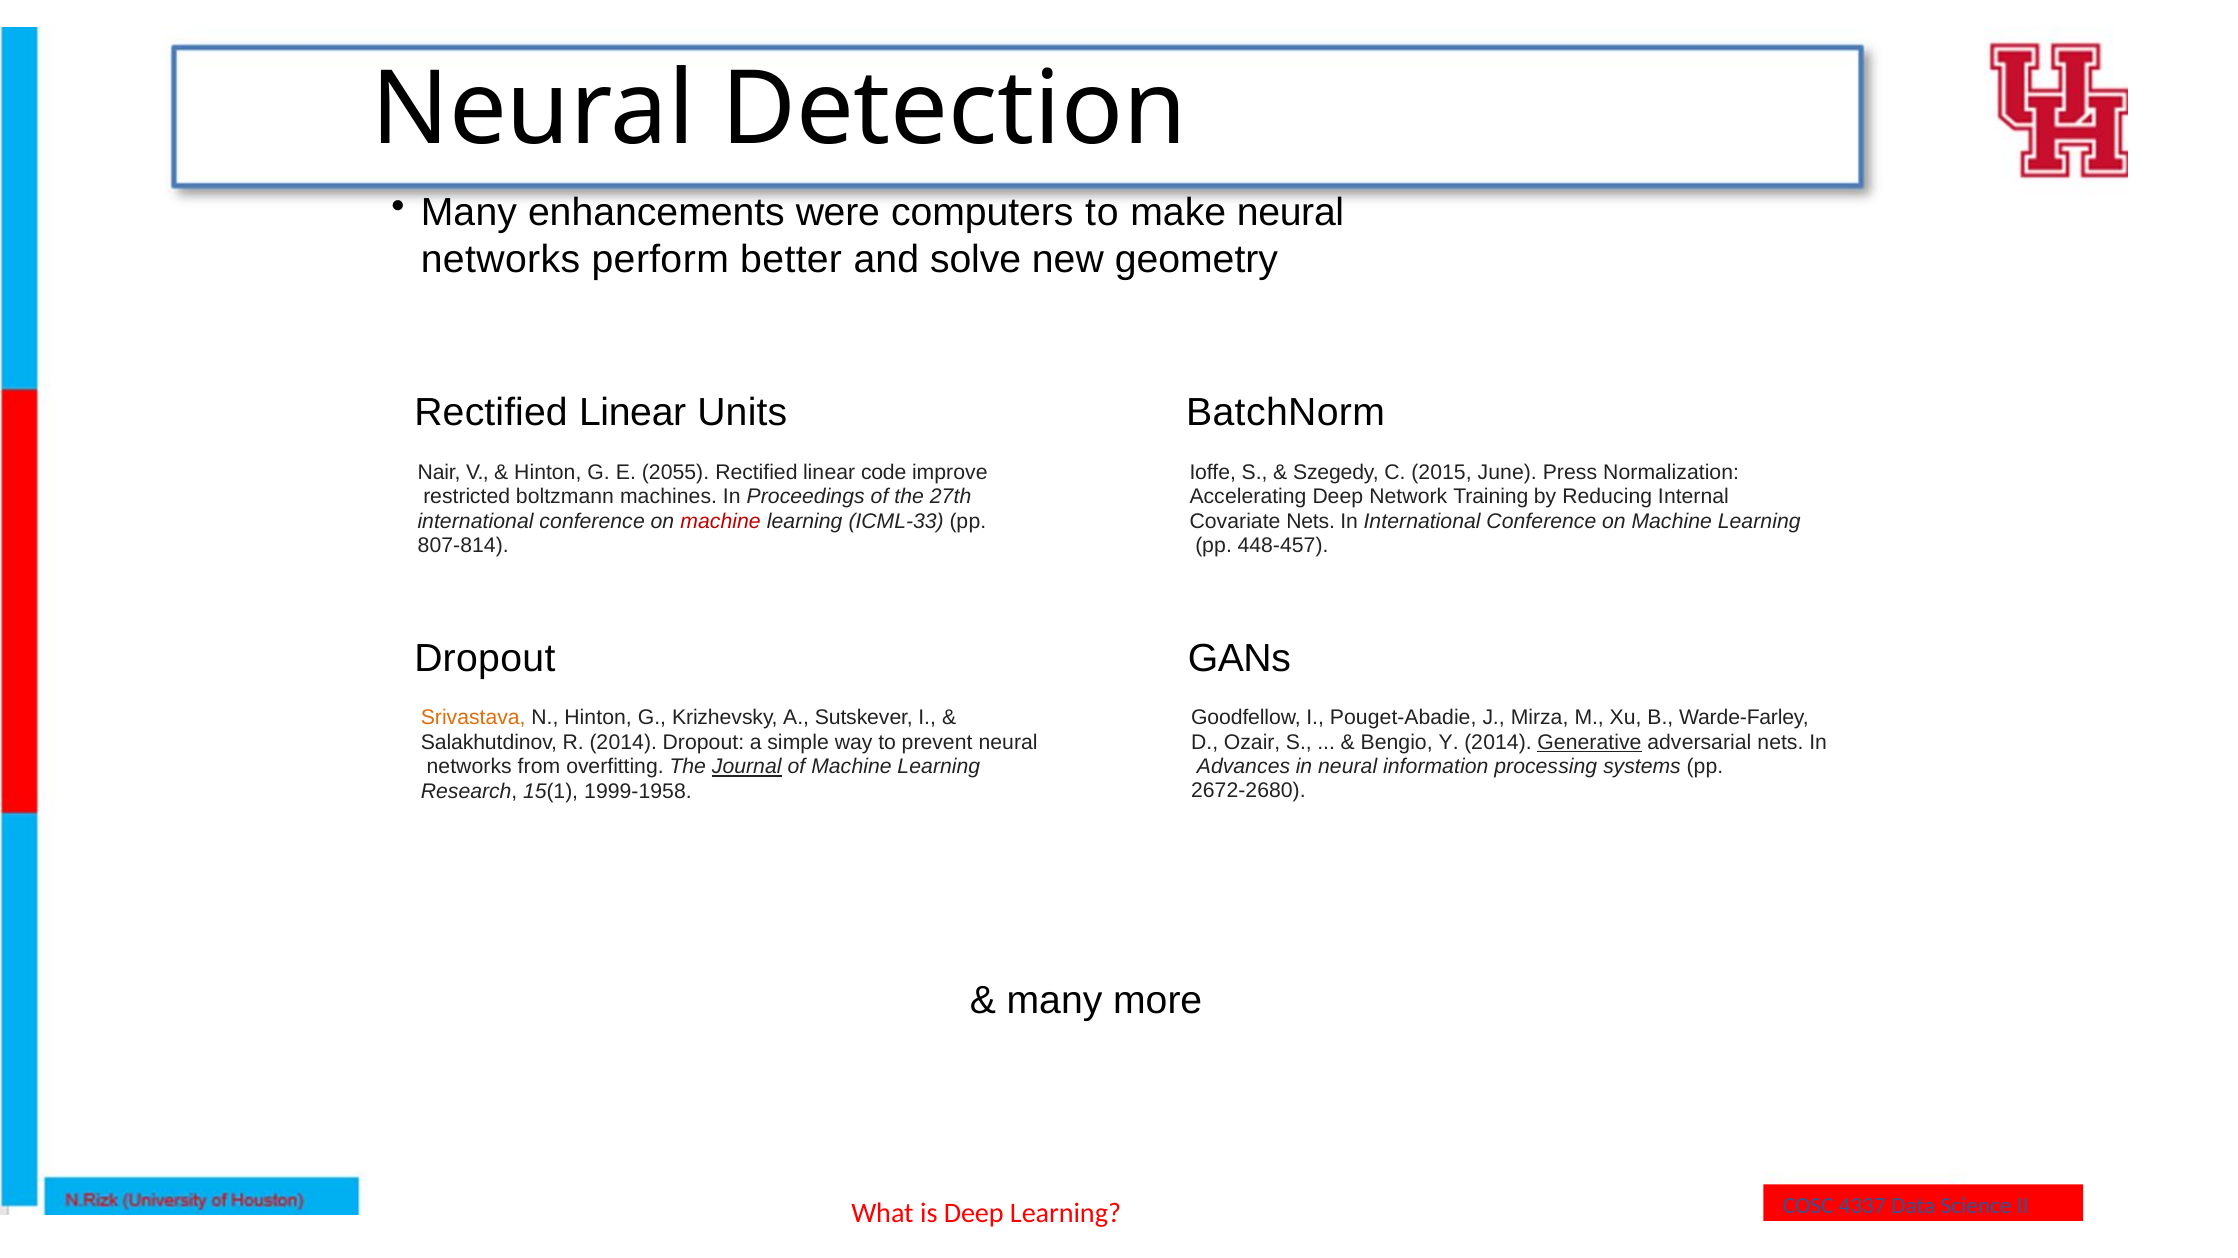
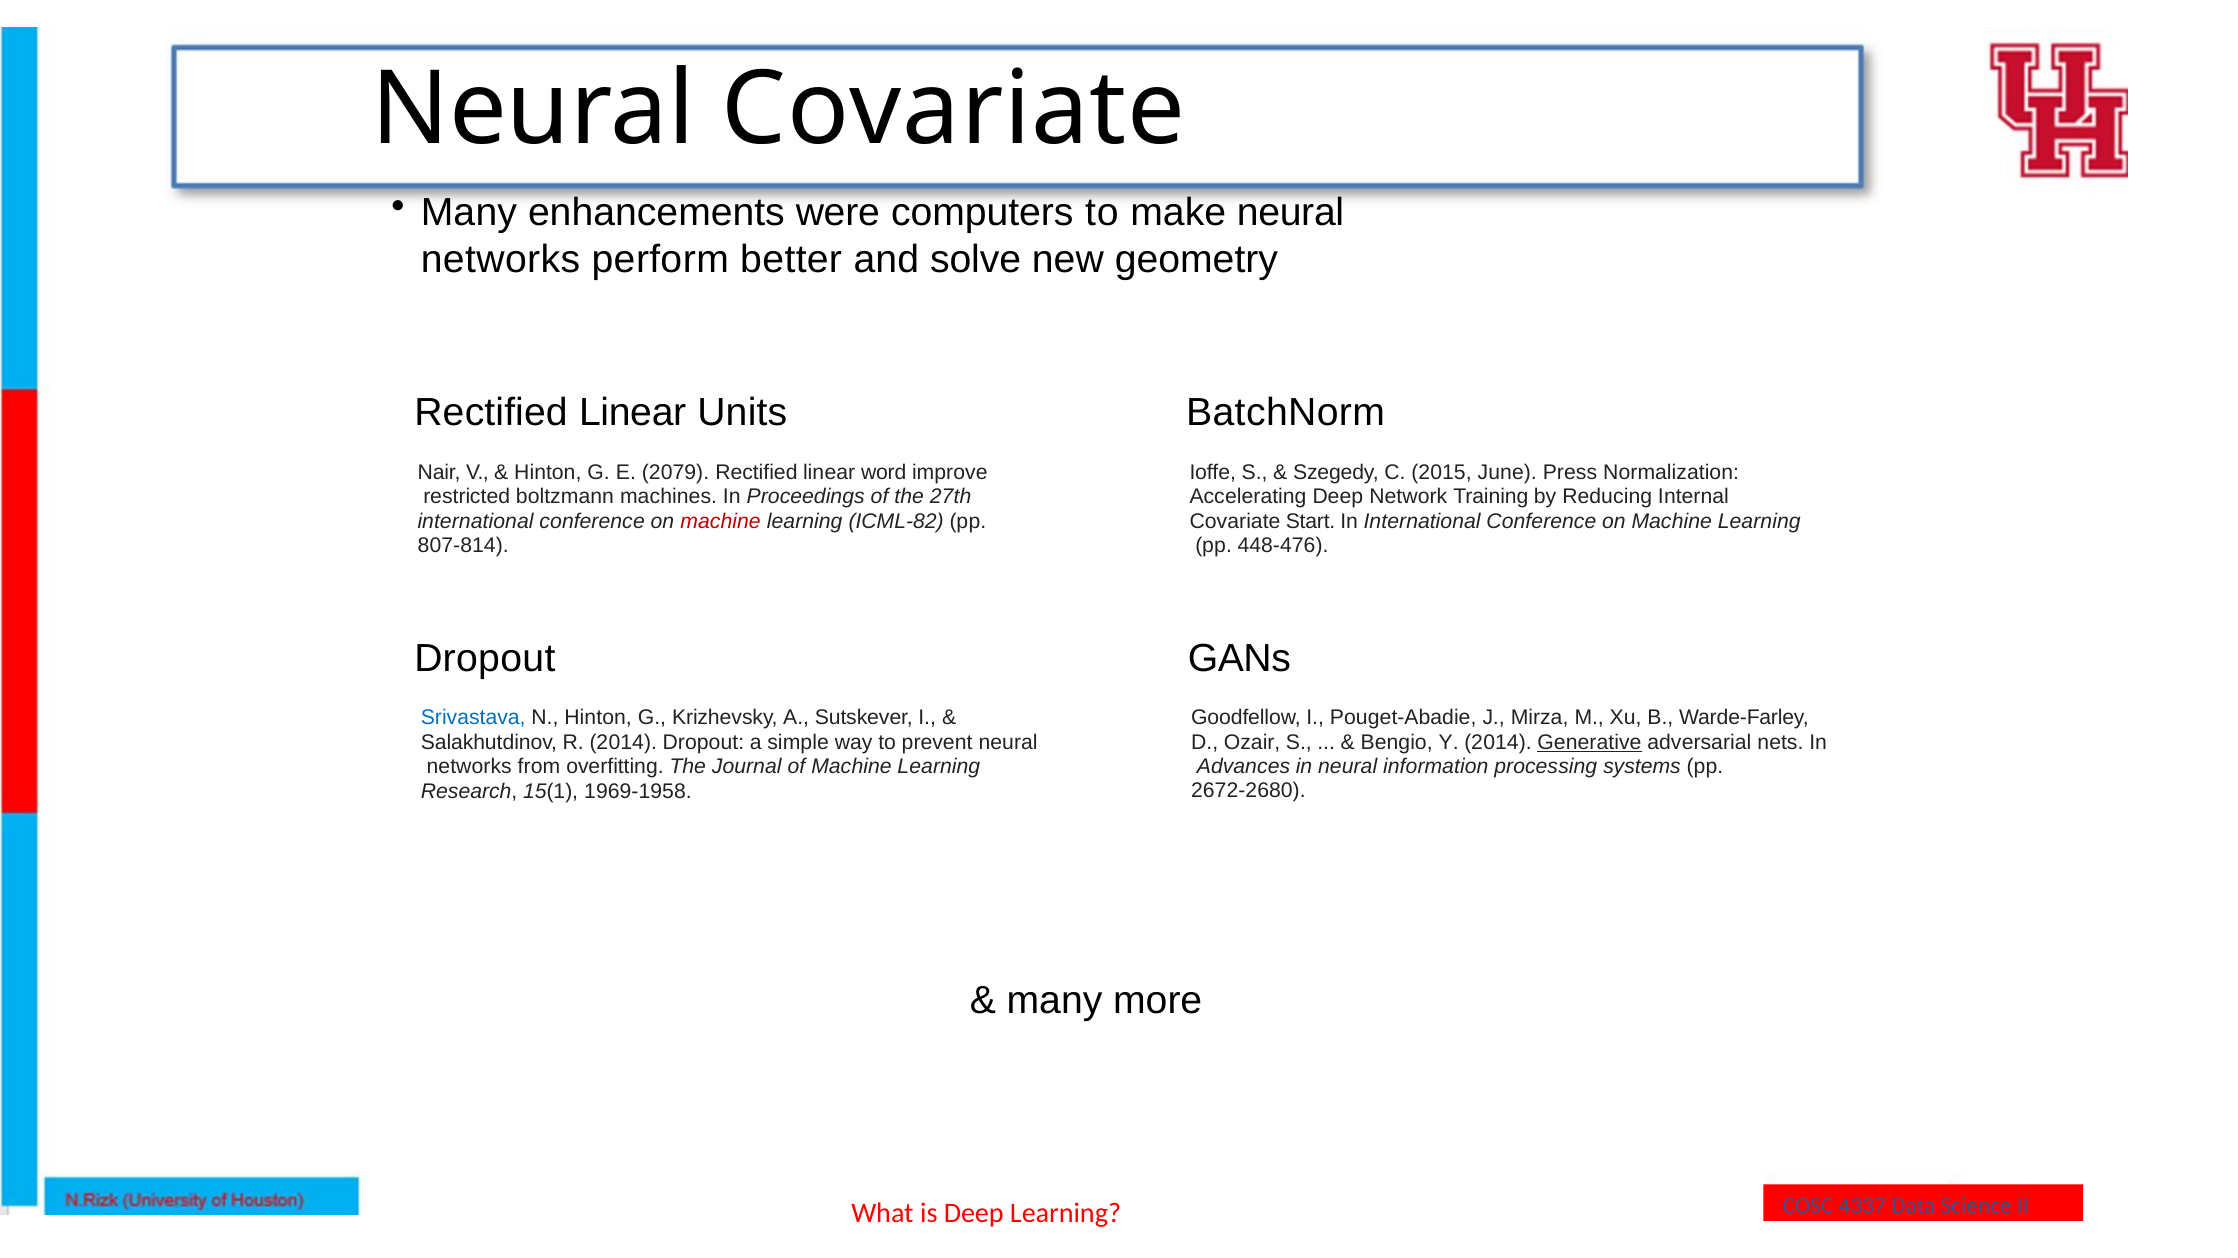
Neural Detection: Detection -> Covariate
2055: 2055 -> 2079
code: code -> word
ICML-33: ICML-33 -> ICML-82
Covariate Nets: Nets -> Start
448-457: 448-457 -> 448-476
Srivastava colour: orange -> blue
Journal underline: present -> none
1999-1958: 1999-1958 -> 1969-1958
